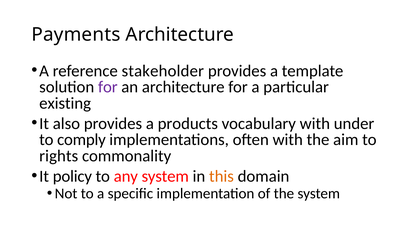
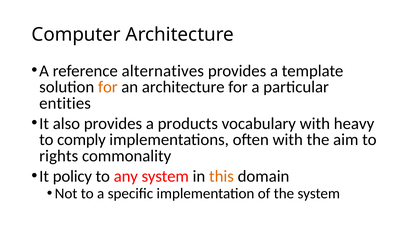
Payments: Payments -> Computer
stakeholder: stakeholder -> alternatives
for at (108, 87) colour: purple -> orange
existing: existing -> entities
under: under -> heavy
